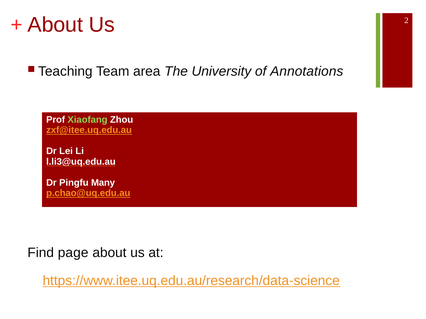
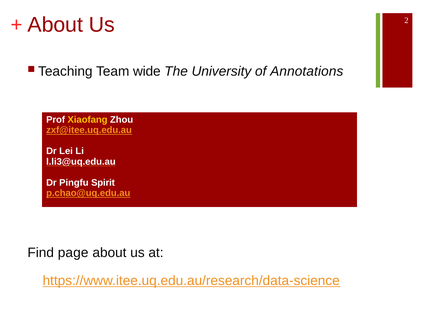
area: area -> wide
Xiaofang colour: light green -> yellow
Many: Many -> Spirit
